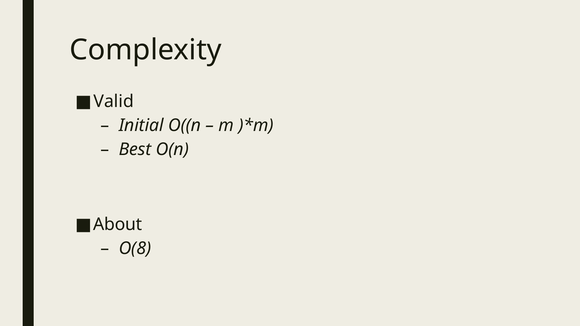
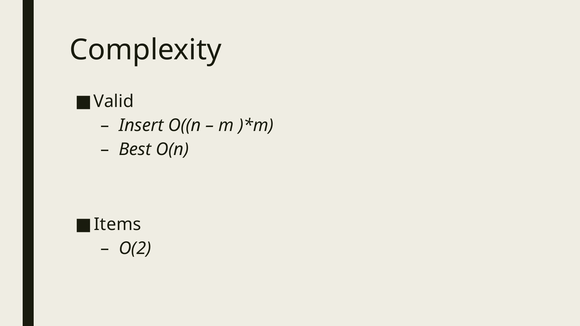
Initial: Initial -> Insert
About: About -> Items
O(8: O(8 -> O(2
